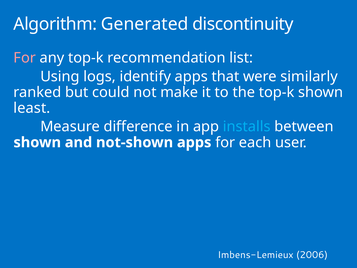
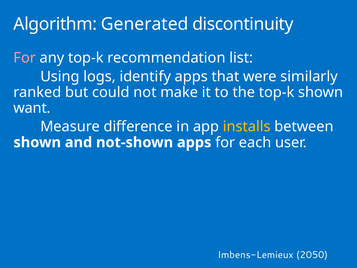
least: least -> want
installs colour: light blue -> yellow
2006: 2006 -> 2050
